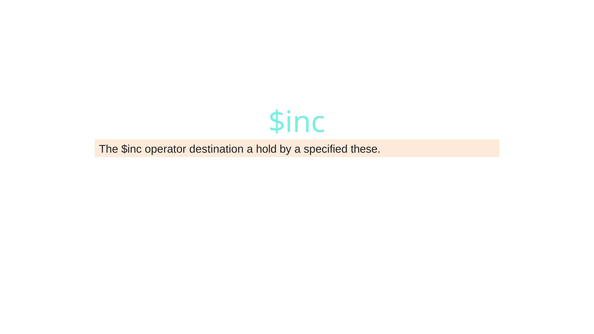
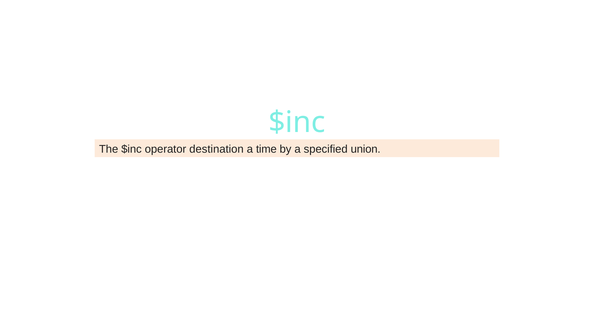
hold: hold -> time
these: these -> union
